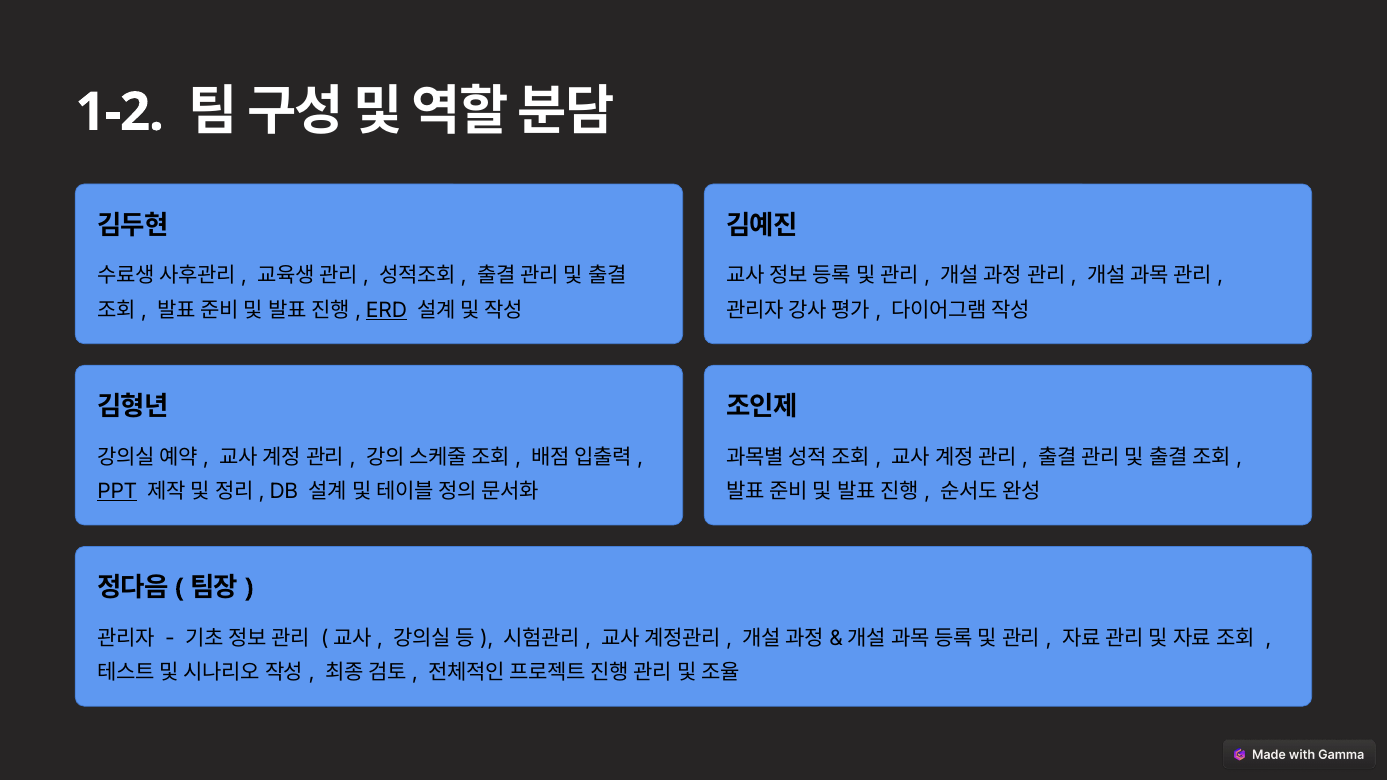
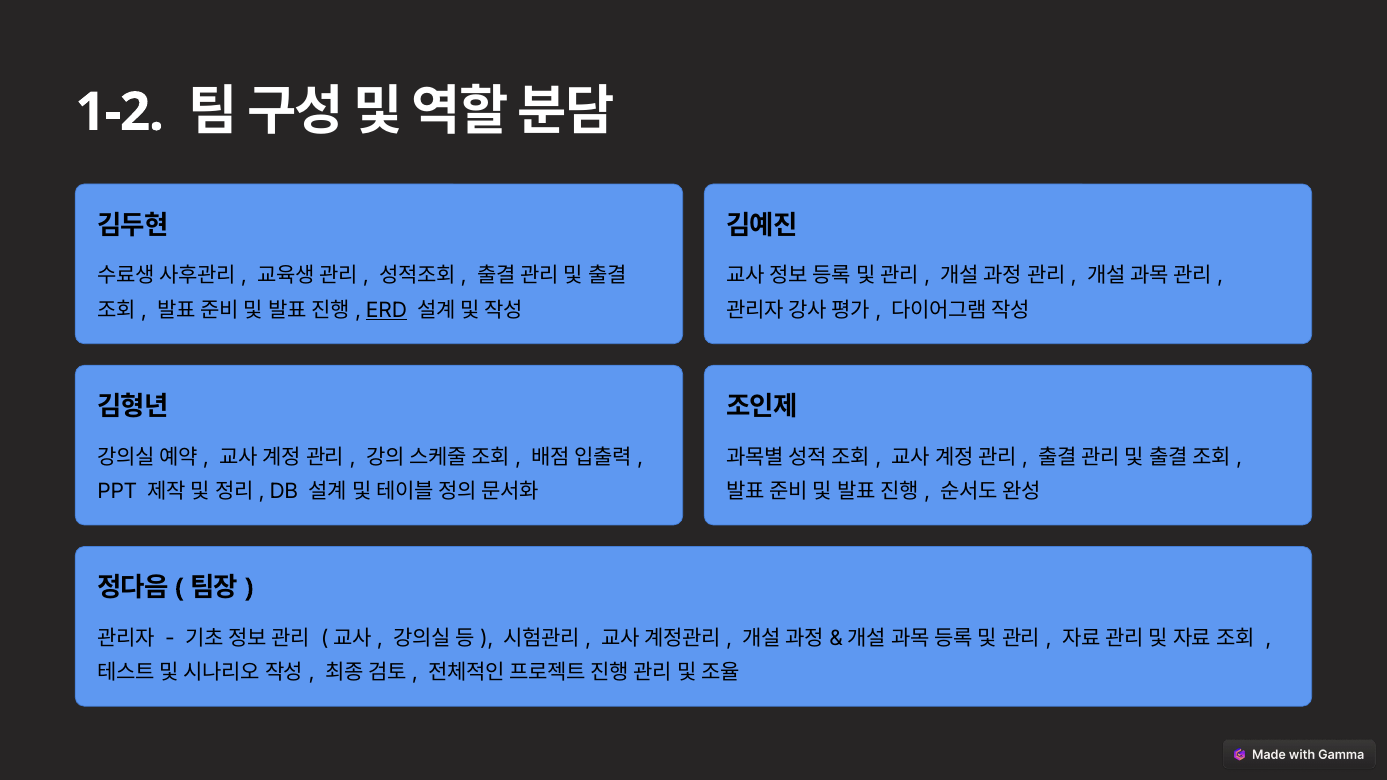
PPT underline: present -> none
